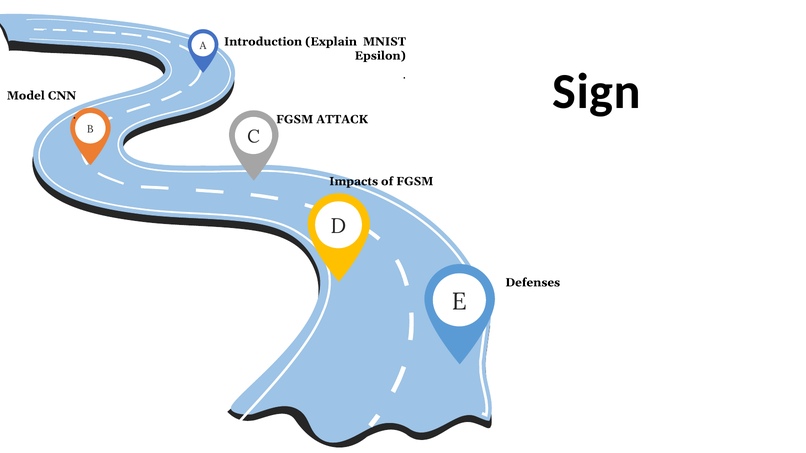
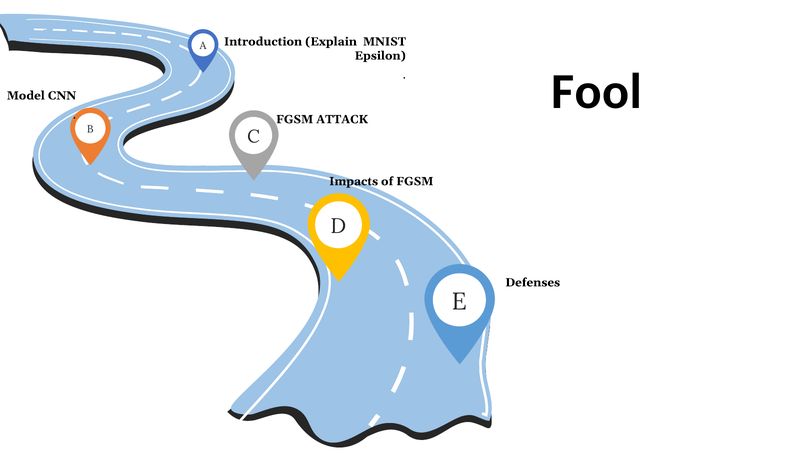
Sign: Sign -> Fool
